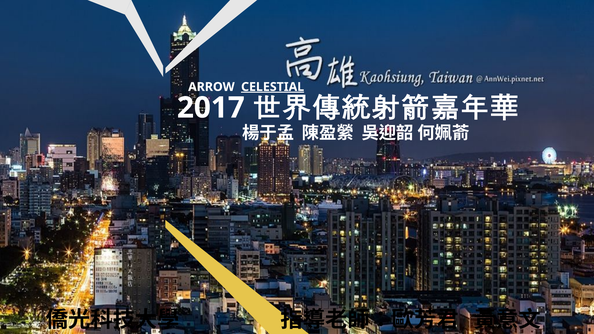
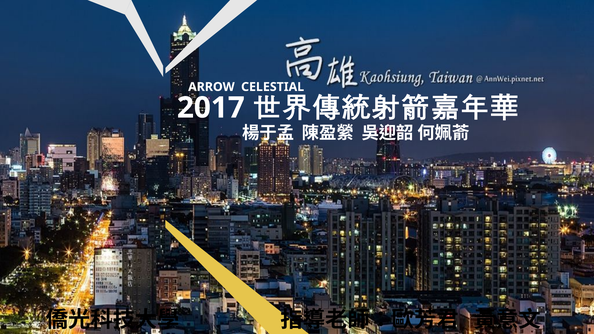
CELESTIAL underline: present -> none
